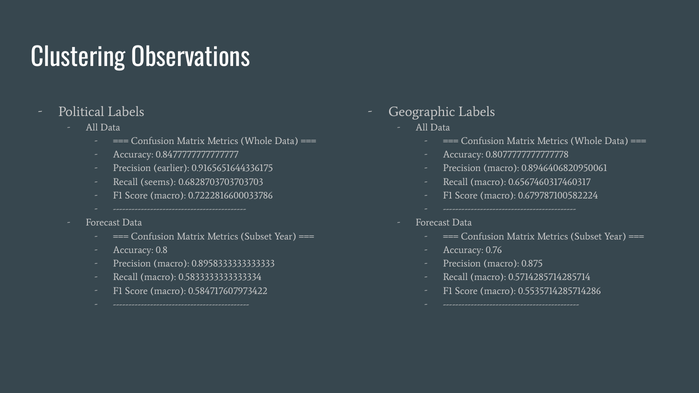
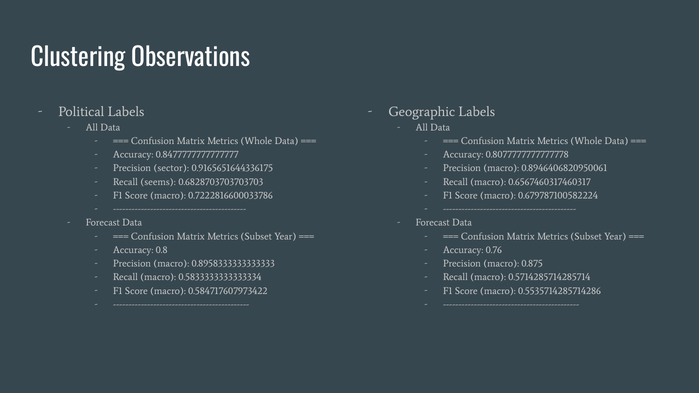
earlier: earlier -> sector
